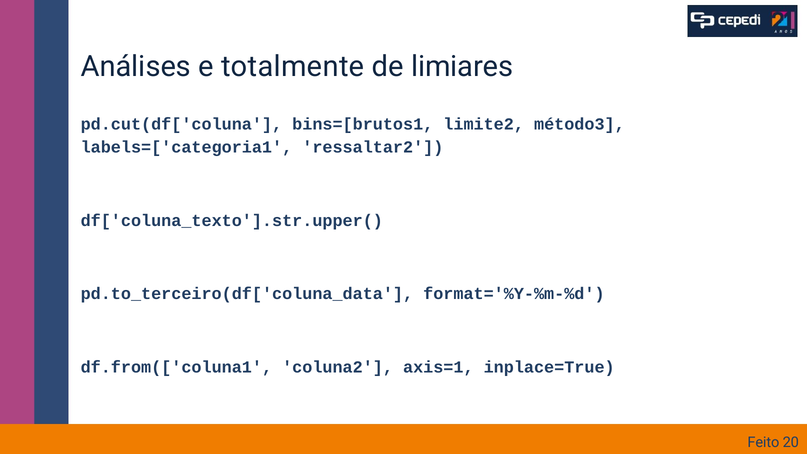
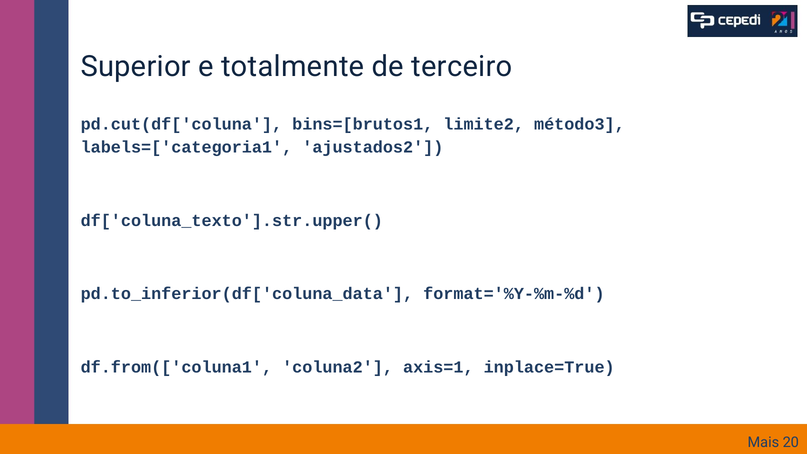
Análises: Análises -> Superior
limiares: limiares -> terceiro
ressaltar2: ressaltar2 -> ajustados2
pd.to_terceiro(df['coluna_data: pd.to_terceiro(df['coluna_data -> pd.to_inferior(df['coluna_data
Feito: Feito -> Mais
